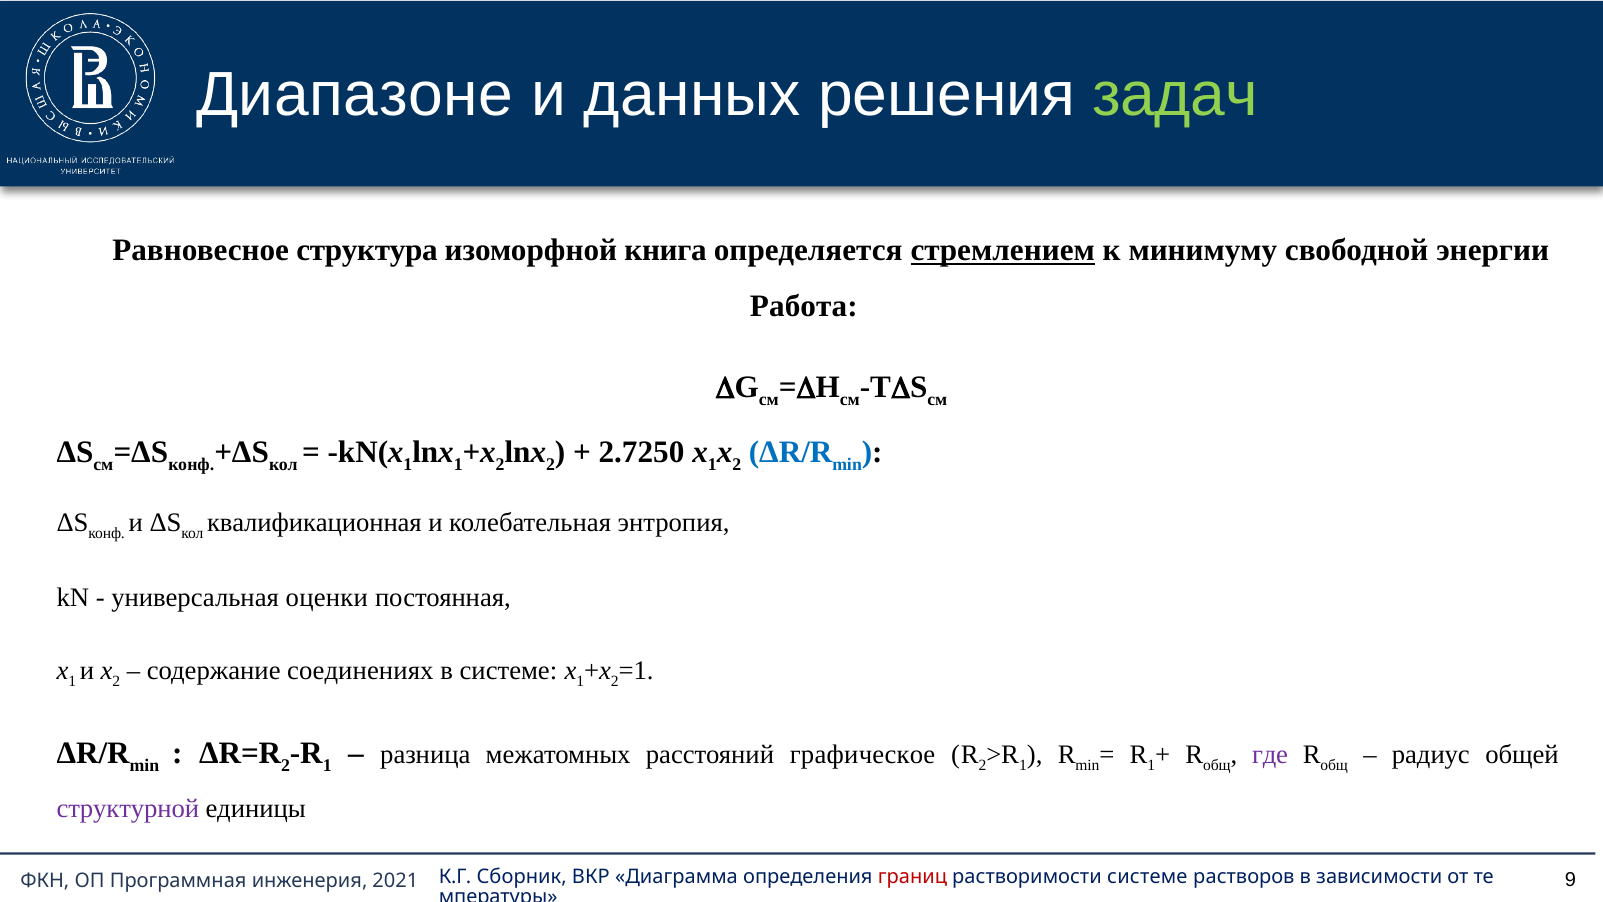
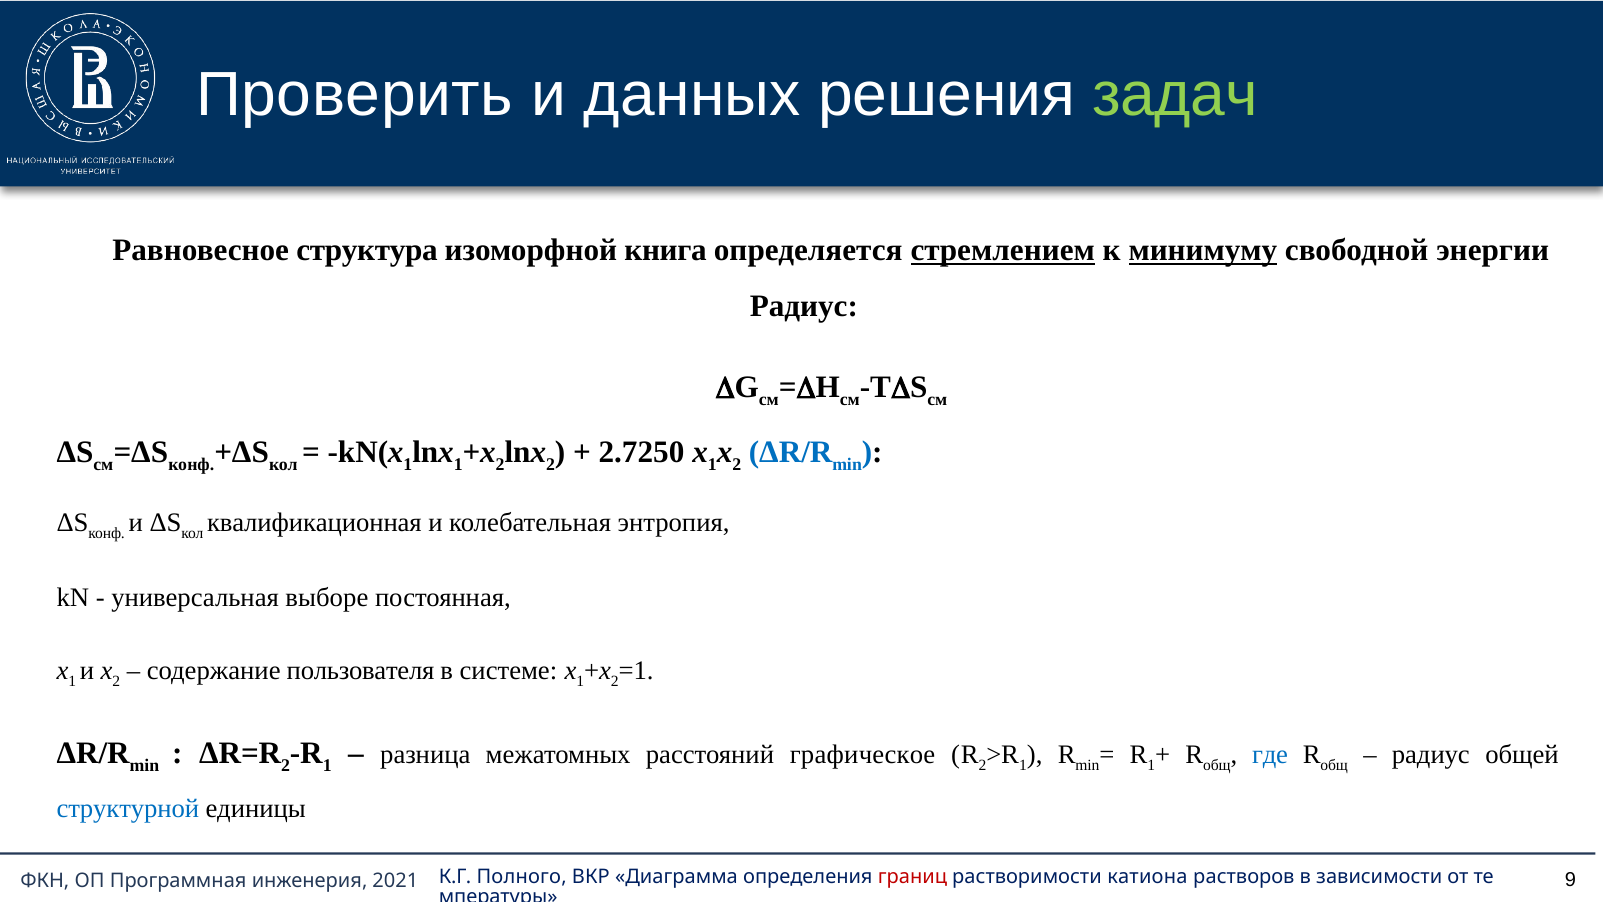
Диапазоне: Диапазоне -> Проверить
минимуму underline: none -> present
Работа at (804, 307): Работа -> Радиус
оценки: оценки -> выборе
соединениях: соединениях -> пользователя
где colour: purple -> blue
структурной colour: purple -> blue
Сборник: Сборник -> Полного
растворимости системе: системе -> катиона
